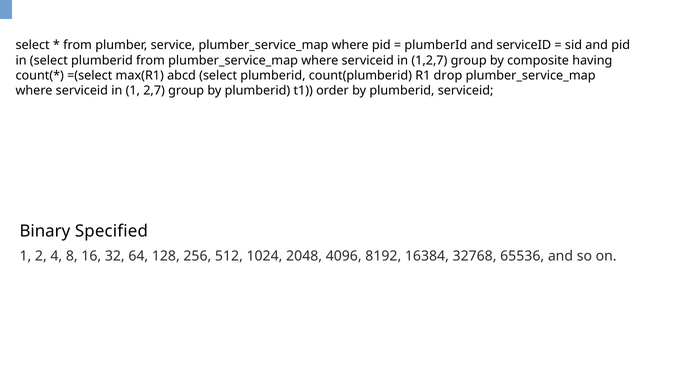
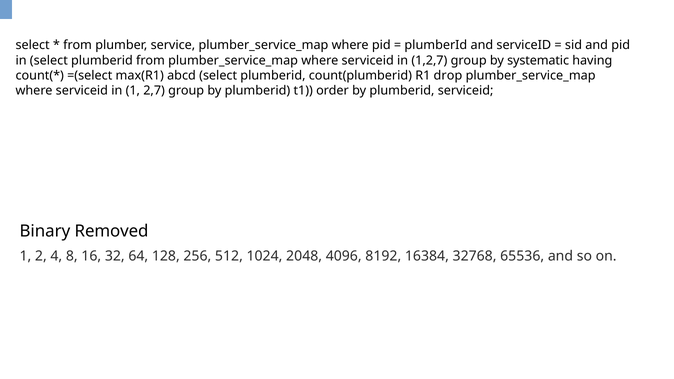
composite: composite -> systematic
Specified: Specified -> Removed
